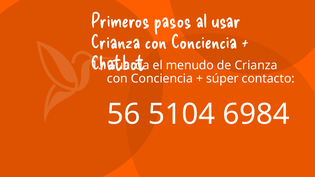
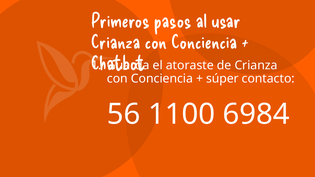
menudo: menudo -> atoraste
5104: 5104 -> 1100
